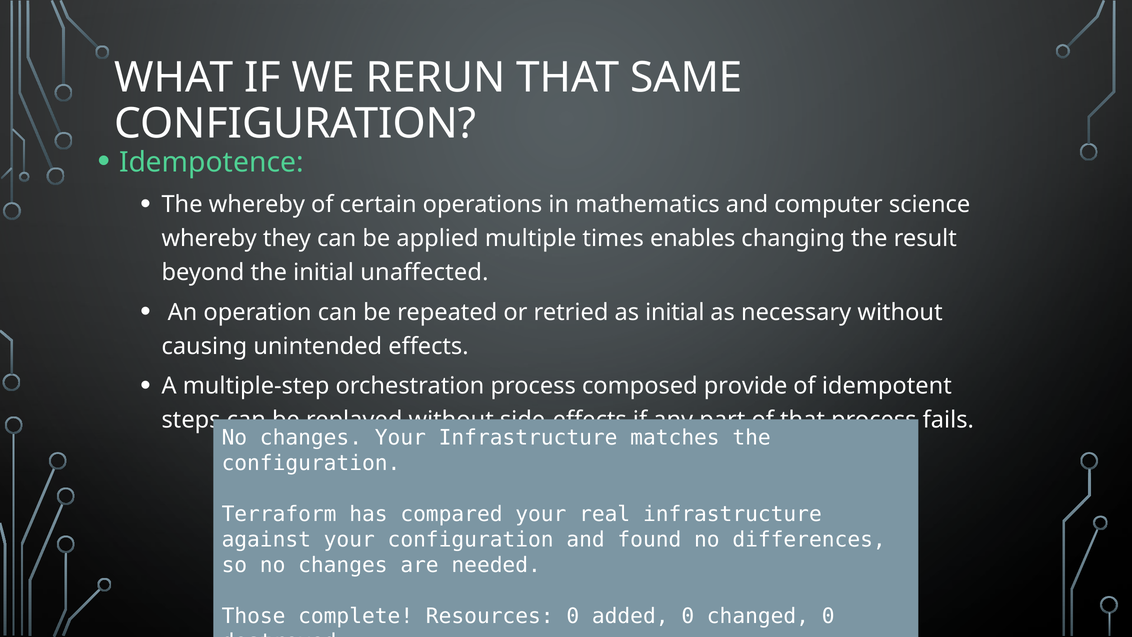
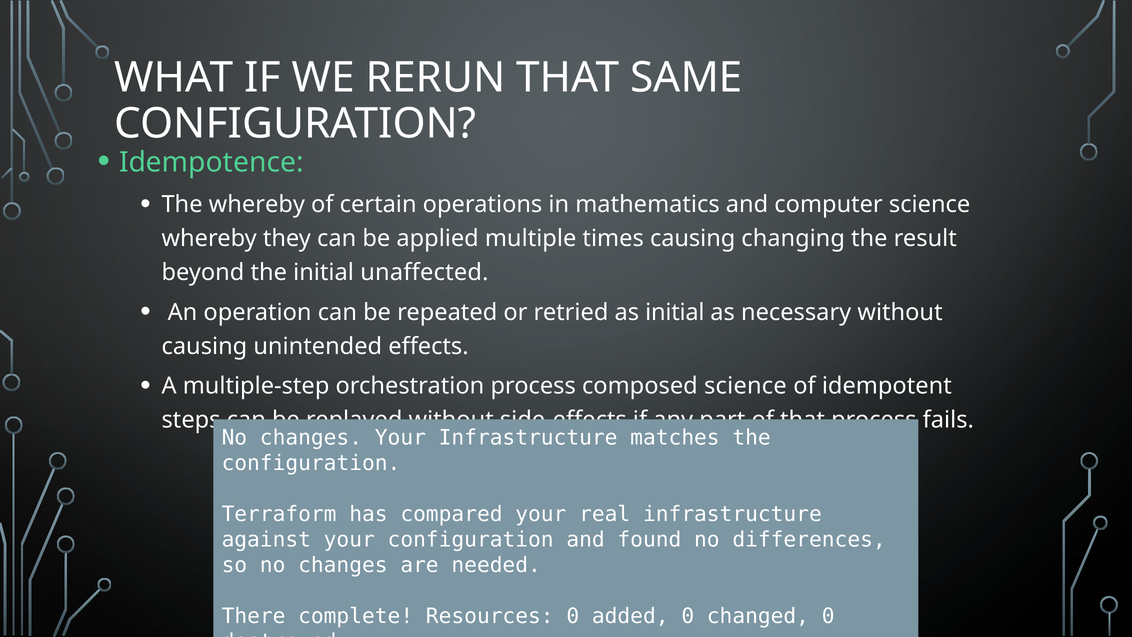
times enables: enables -> causing
composed provide: provide -> science
Those: Those -> There
